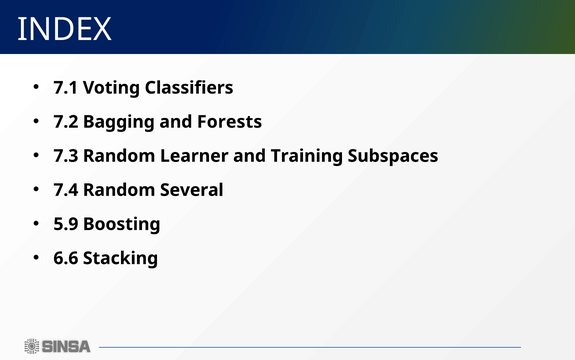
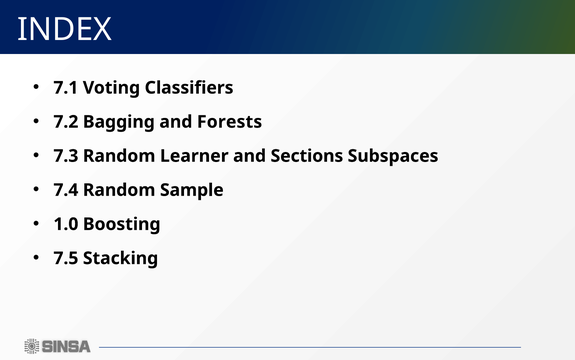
Training: Training -> Sections
Several: Several -> Sample
5.9: 5.9 -> 1.0
6.6: 6.6 -> 7.5
